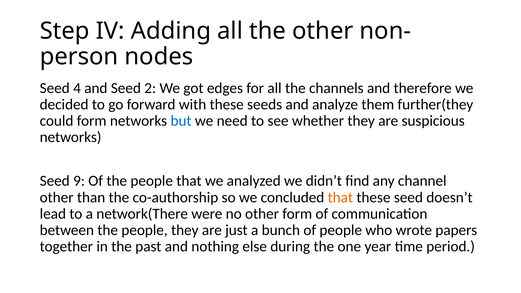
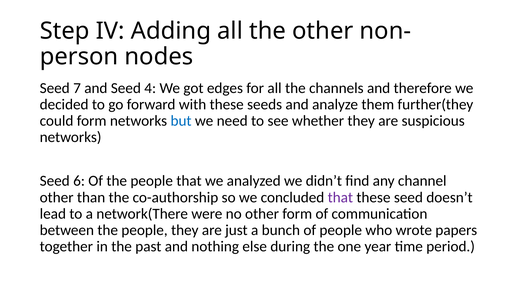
4: 4 -> 7
2: 2 -> 4
9: 9 -> 6
that at (340, 197) colour: orange -> purple
